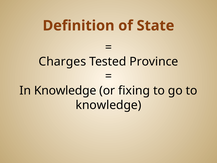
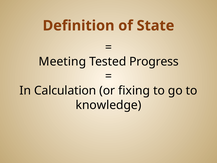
Charges: Charges -> Meeting
Province: Province -> Progress
In Knowledge: Knowledge -> Calculation
